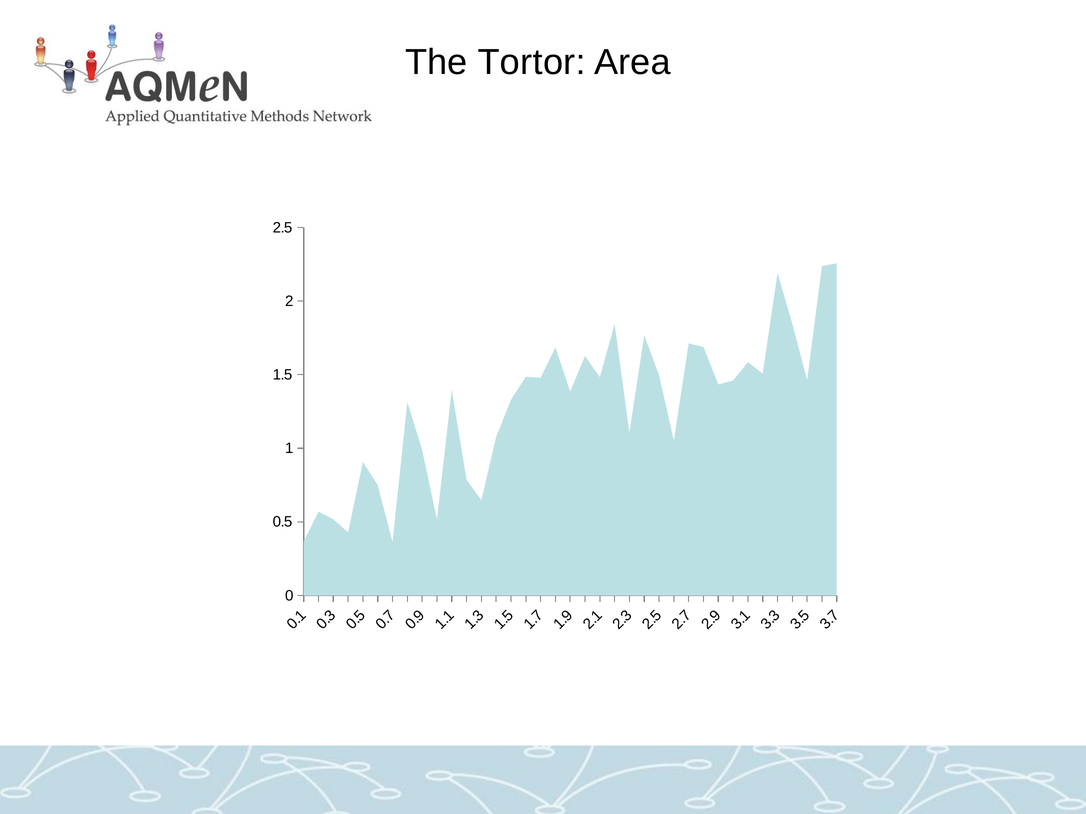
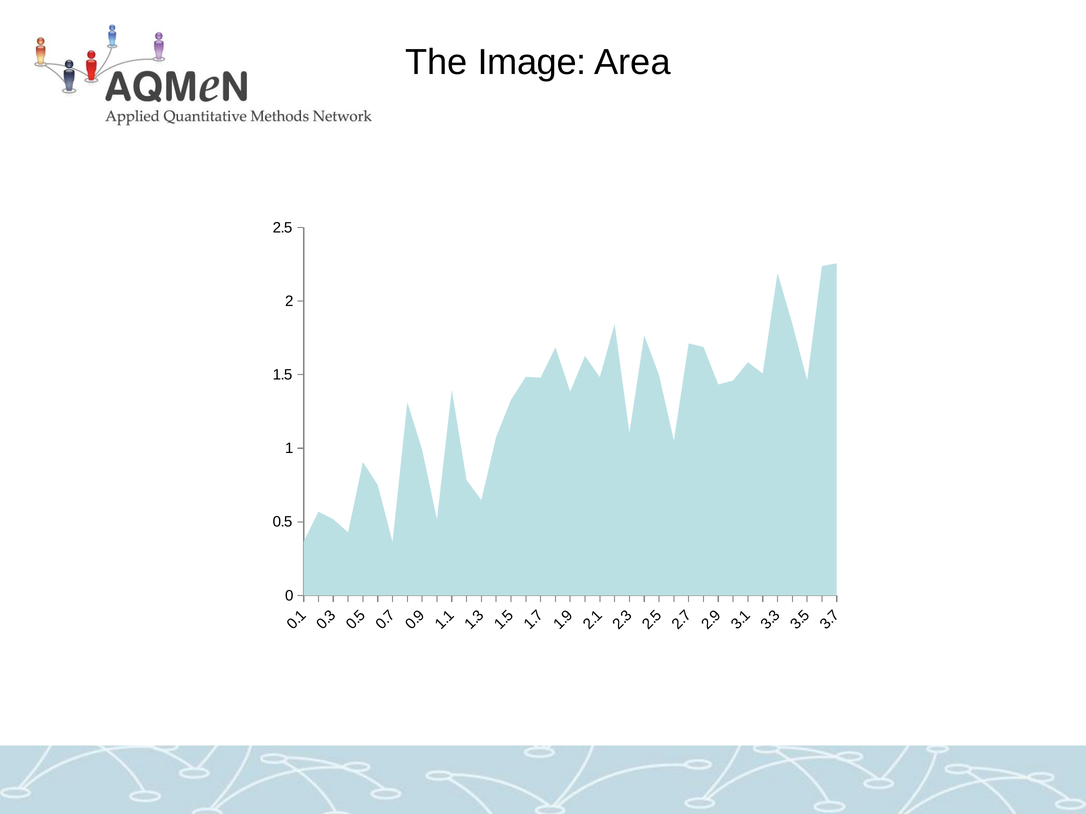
Tortor: Tortor -> Image
